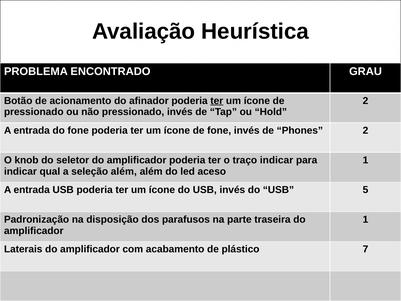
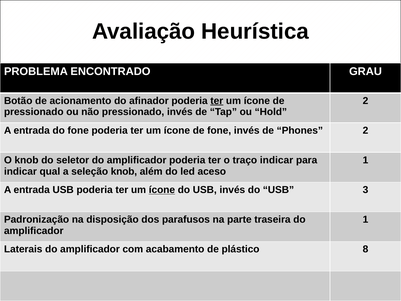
seleção além: além -> knob
ícone at (162, 190) underline: none -> present
5: 5 -> 3
7: 7 -> 8
